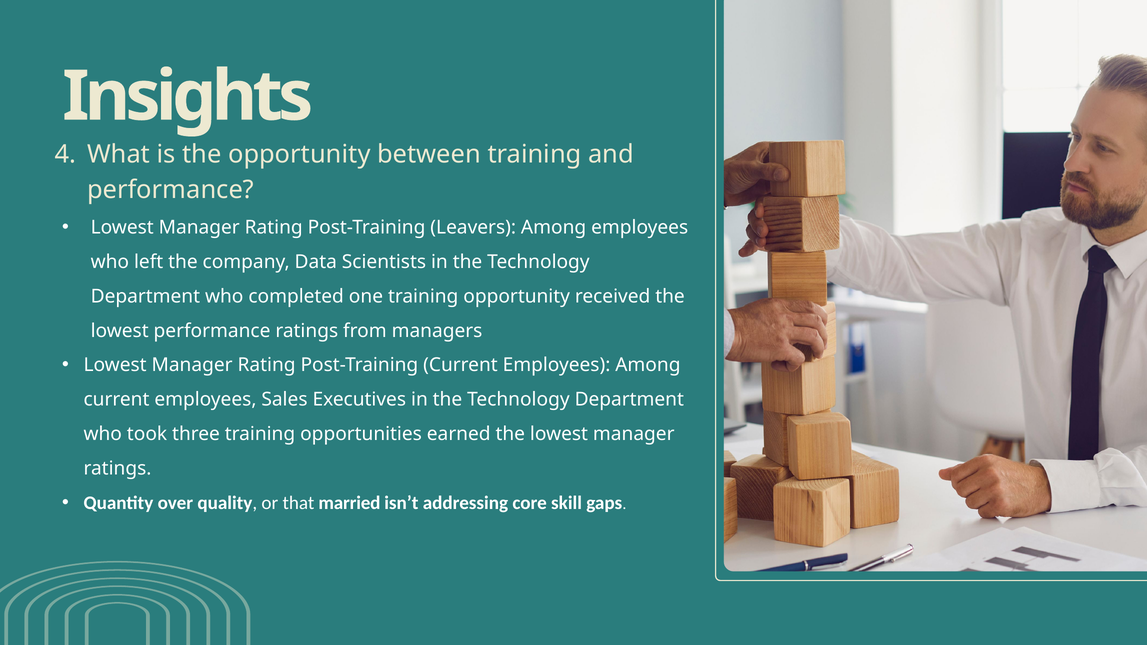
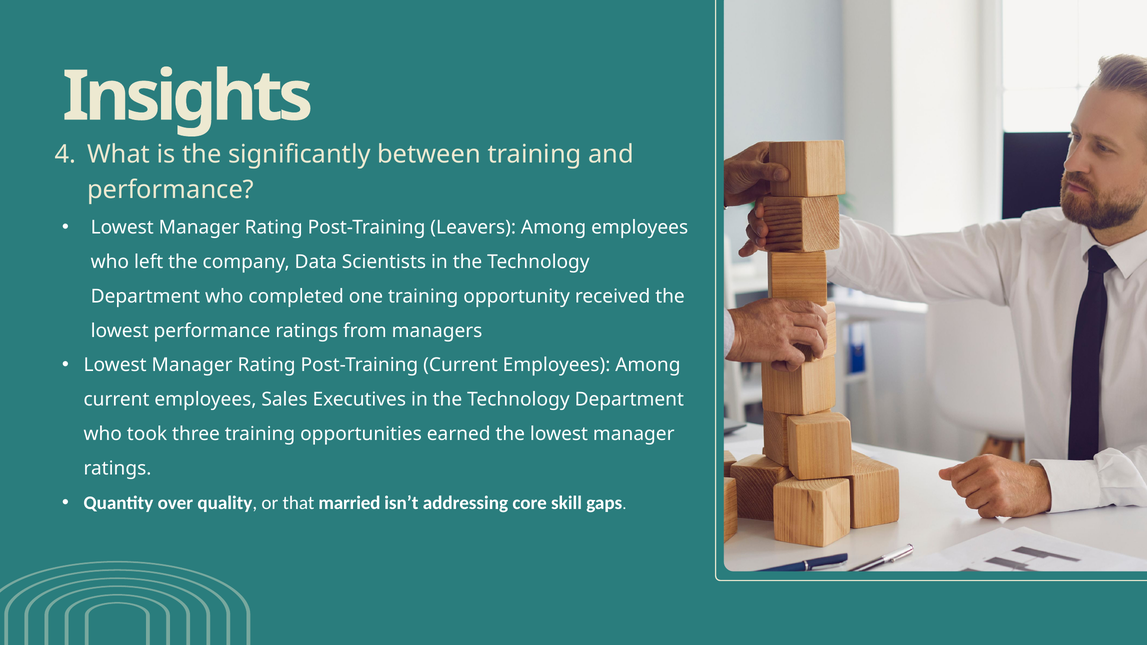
the opportunity: opportunity -> significantly
